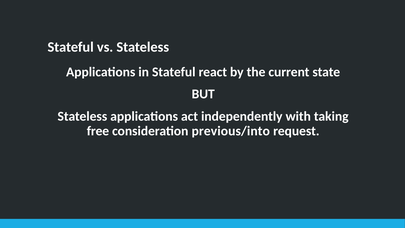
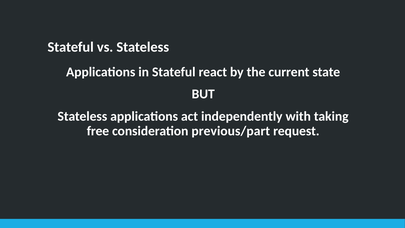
previous/into: previous/into -> previous/part
